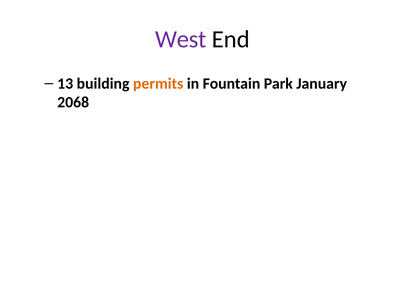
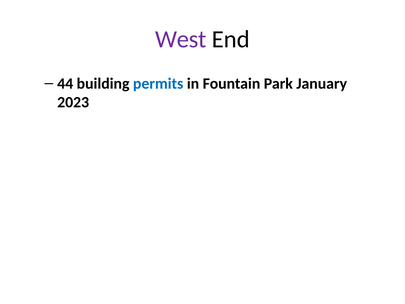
13: 13 -> 44
permits colour: orange -> blue
2068: 2068 -> 2023
